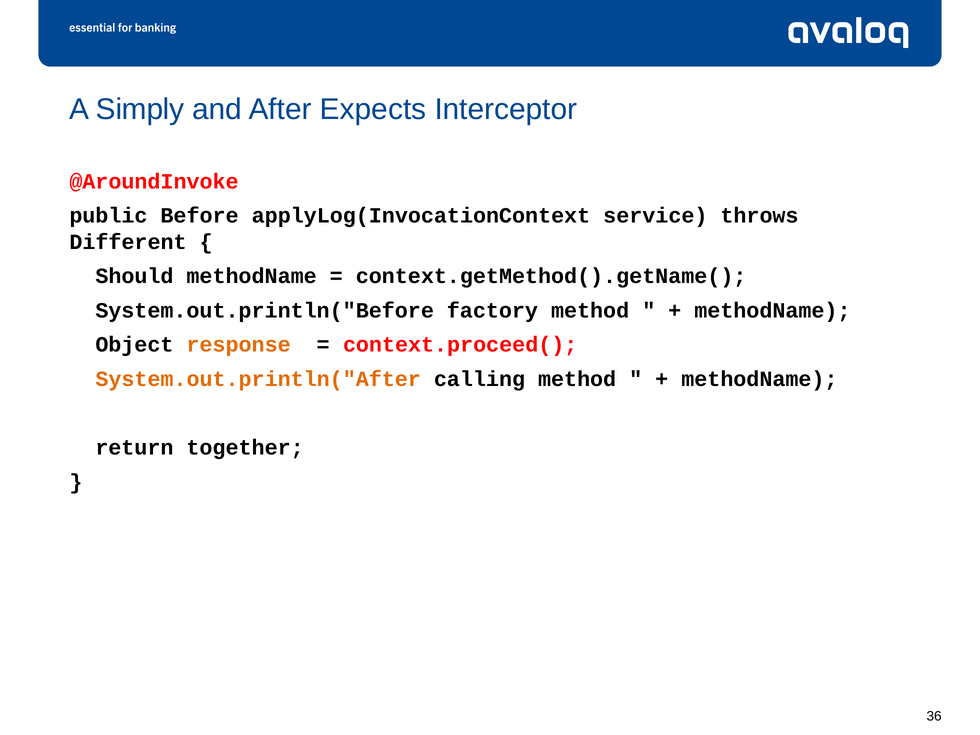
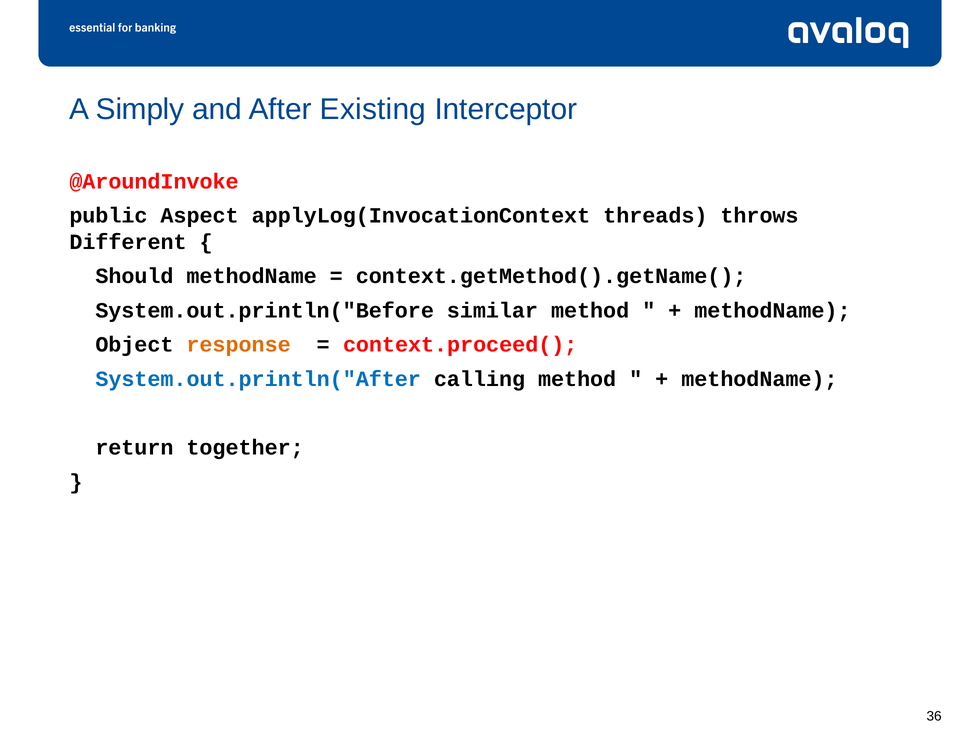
Expects: Expects -> Existing
Before: Before -> Aspect
service: service -> threads
factory: factory -> similar
System.out.println("After colour: orange -> blue
